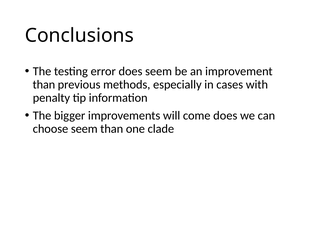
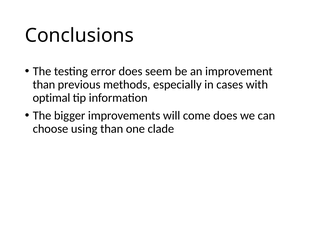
penalty: penalty -> optimal
choose seem: seem -> using
